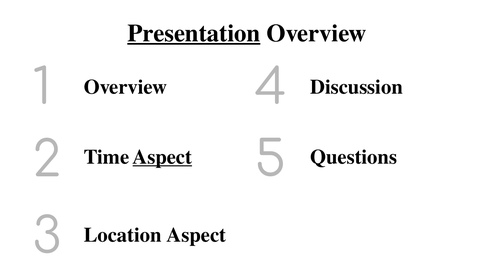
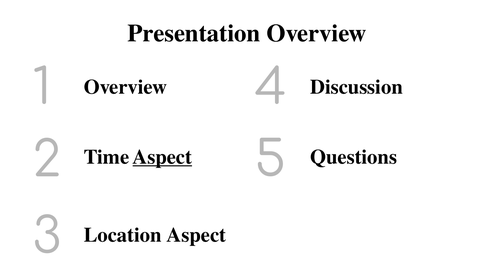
Presentation underline: present -> none
